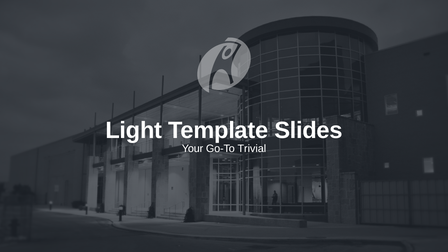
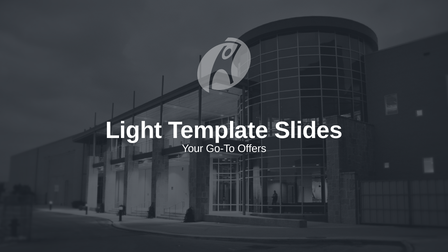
Trivial: Trivial -> Offers
